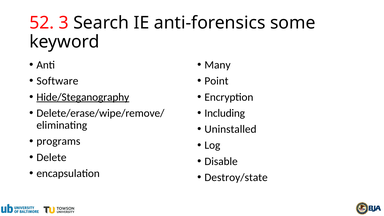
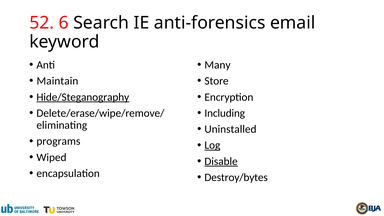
3: 3 -> 6
some: some -> email
Software: Software -> Maintain
Point: Point -> Store
Log underline: none -> present
Delete: Delete -> Wiped
Disable underline: none -> present
Destroy/state: Destroy/state -> Destroy/bytes
